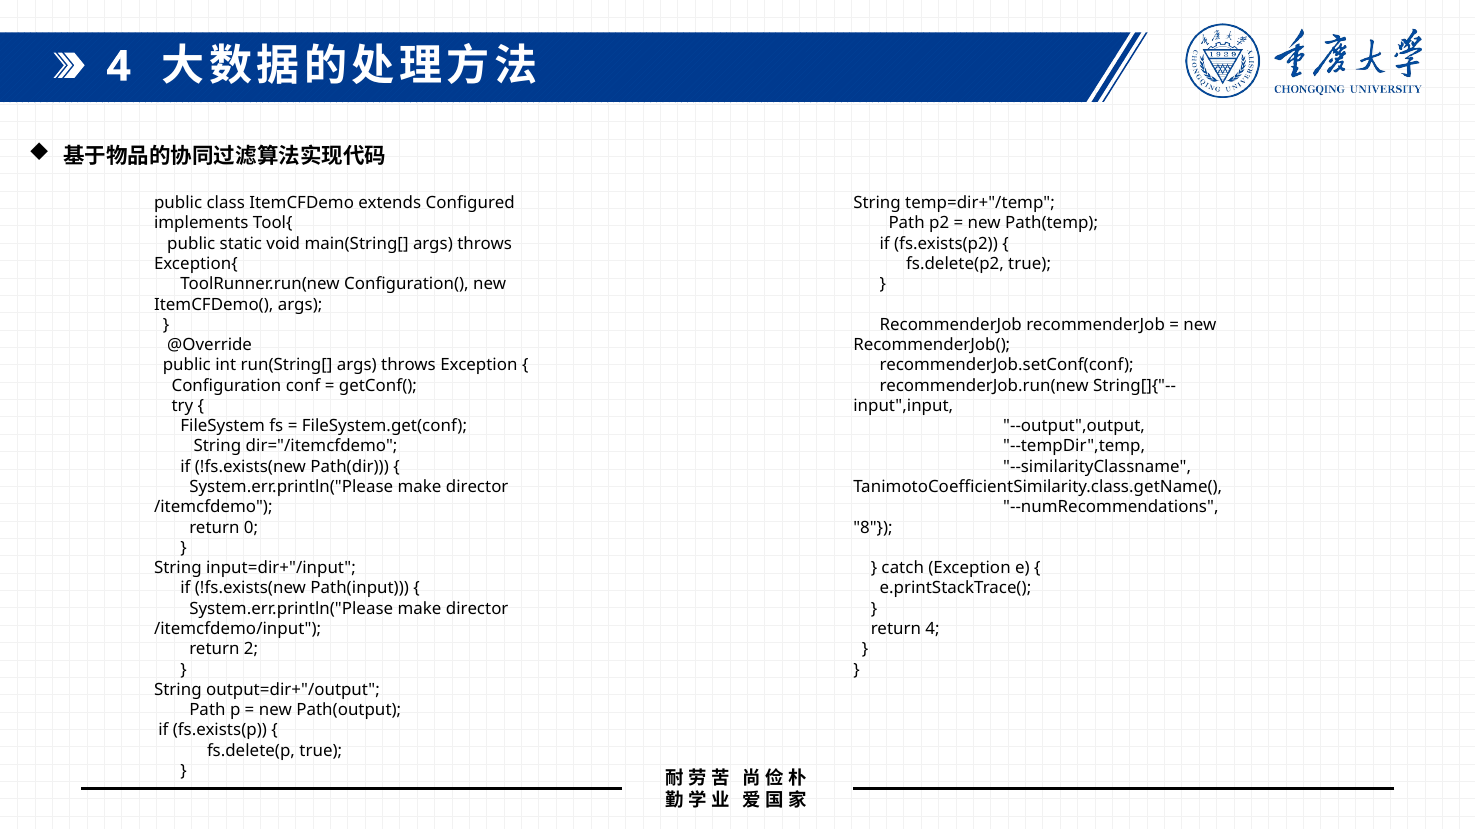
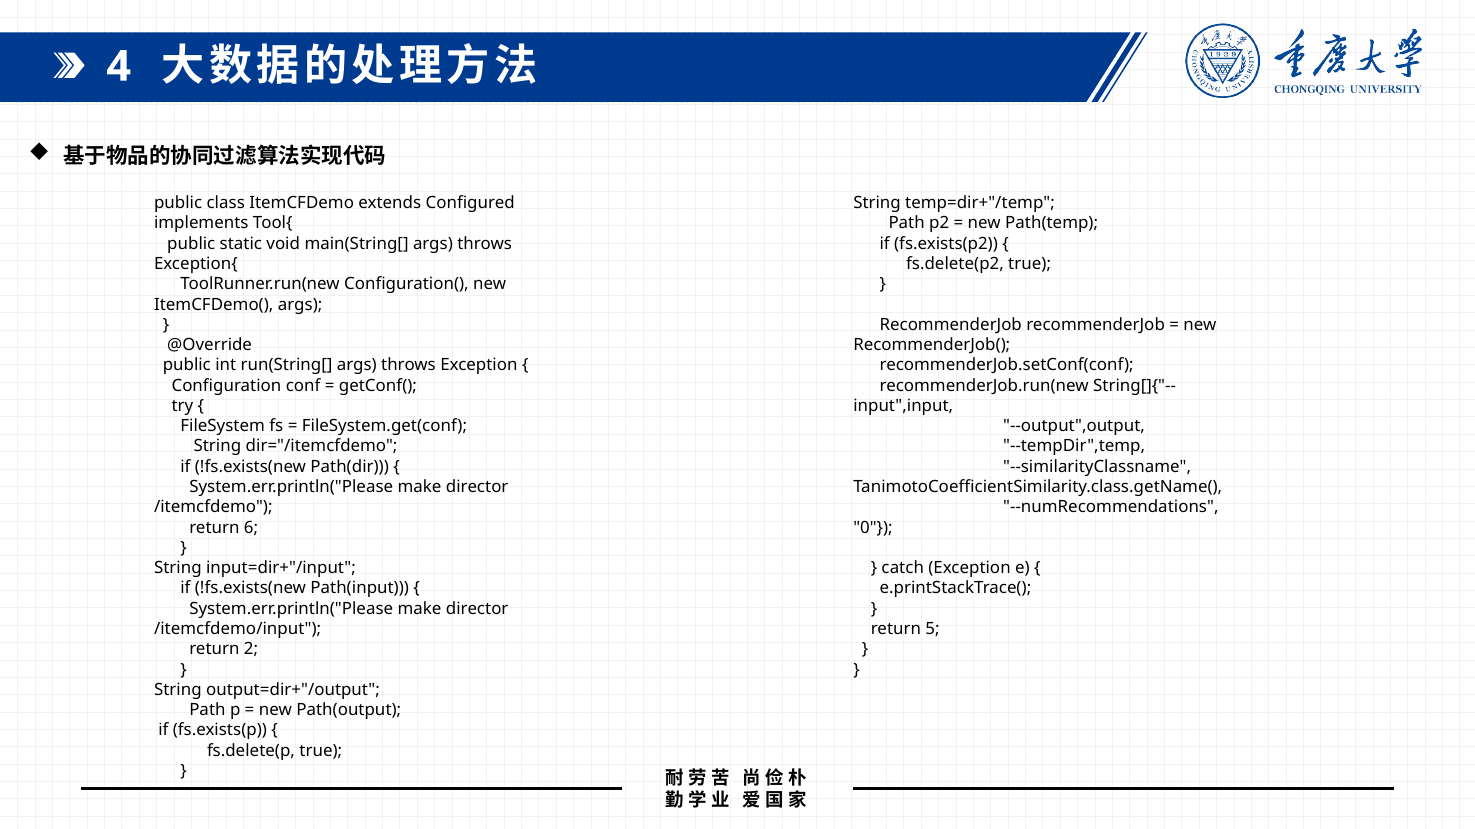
0: 0 -> 6
8: 8 -> 0
return 4: 4 -> 5
